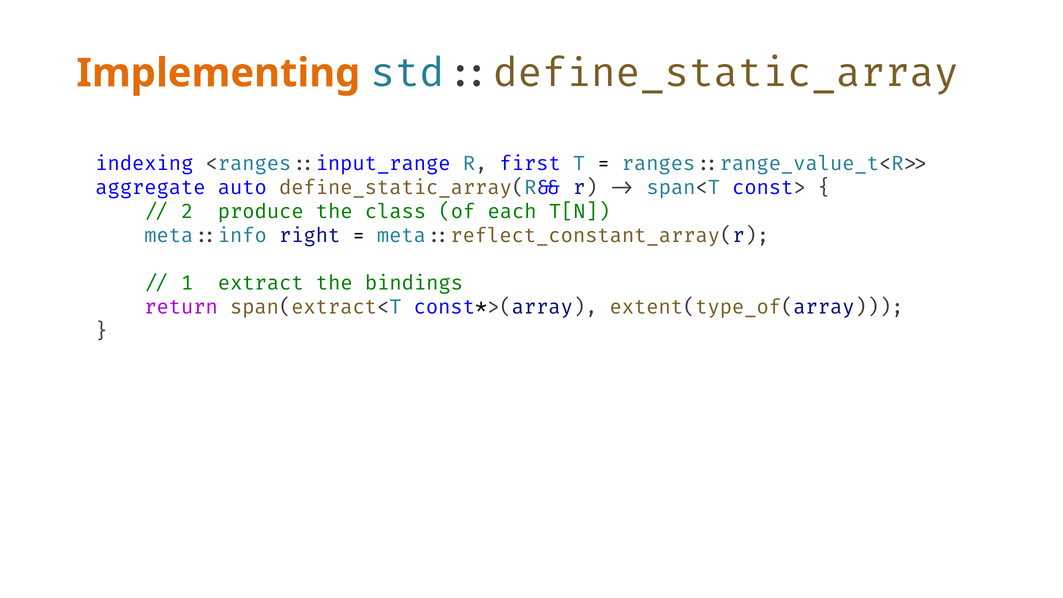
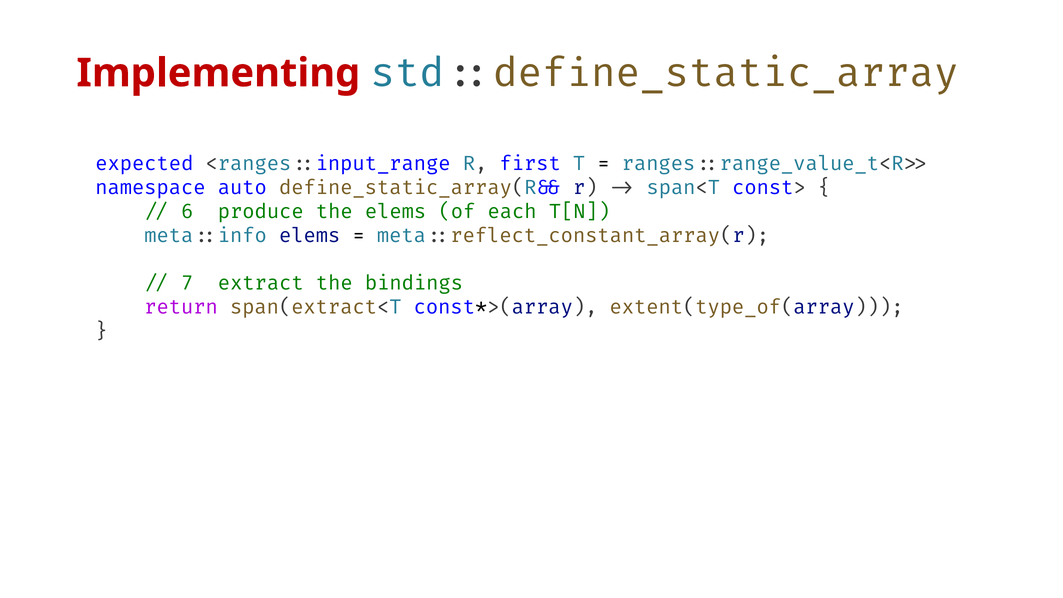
Implementing colour: orange -> red
indexing: indexing -> expected
aggregate: aggregate -> namespace
2: 2 -> 6
the class: class -> elems
meta::info right: right -> elems
1: 1 -> 7
